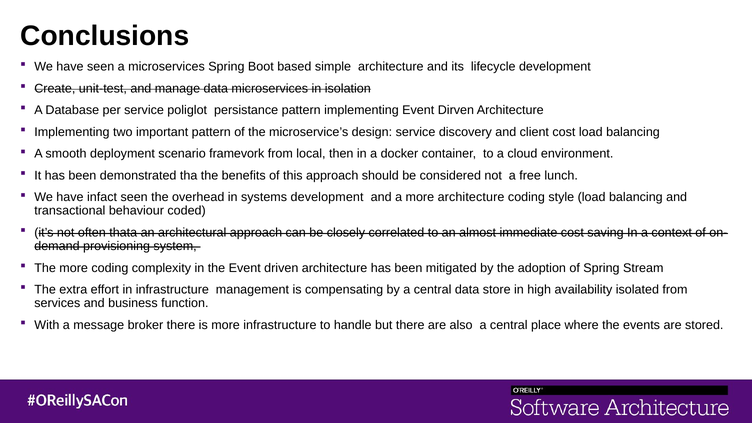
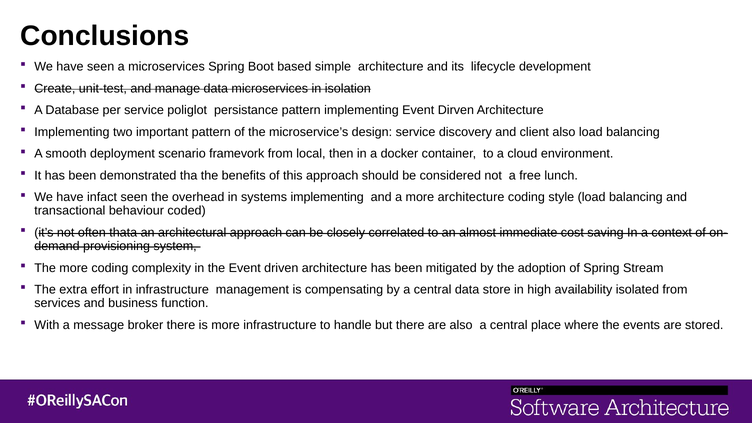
client cost: cost -> also
systems development: development -> implementing
